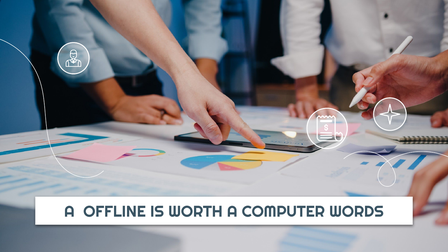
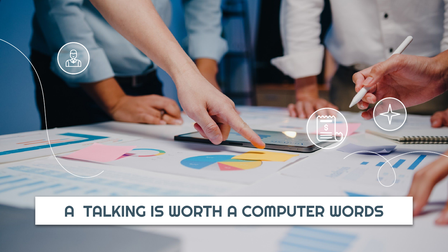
OFFLINE: OFFLINE -> TALKING
